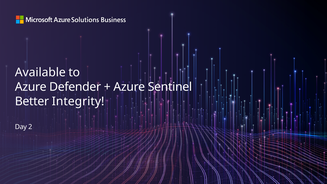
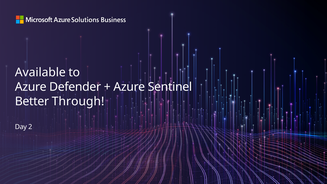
Integrity: Integrity -> Through
